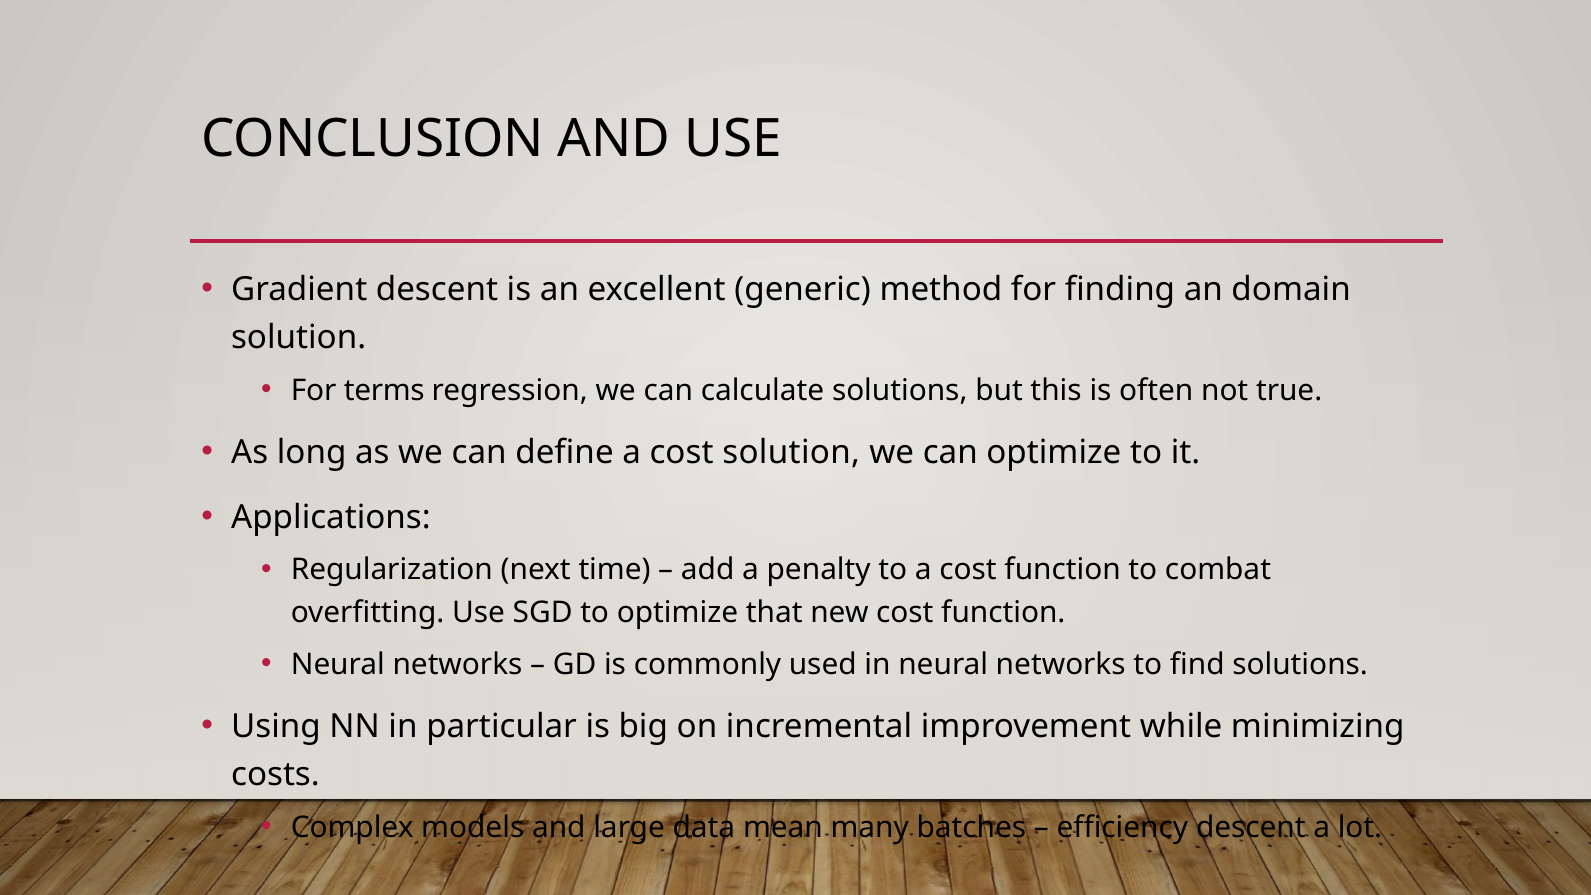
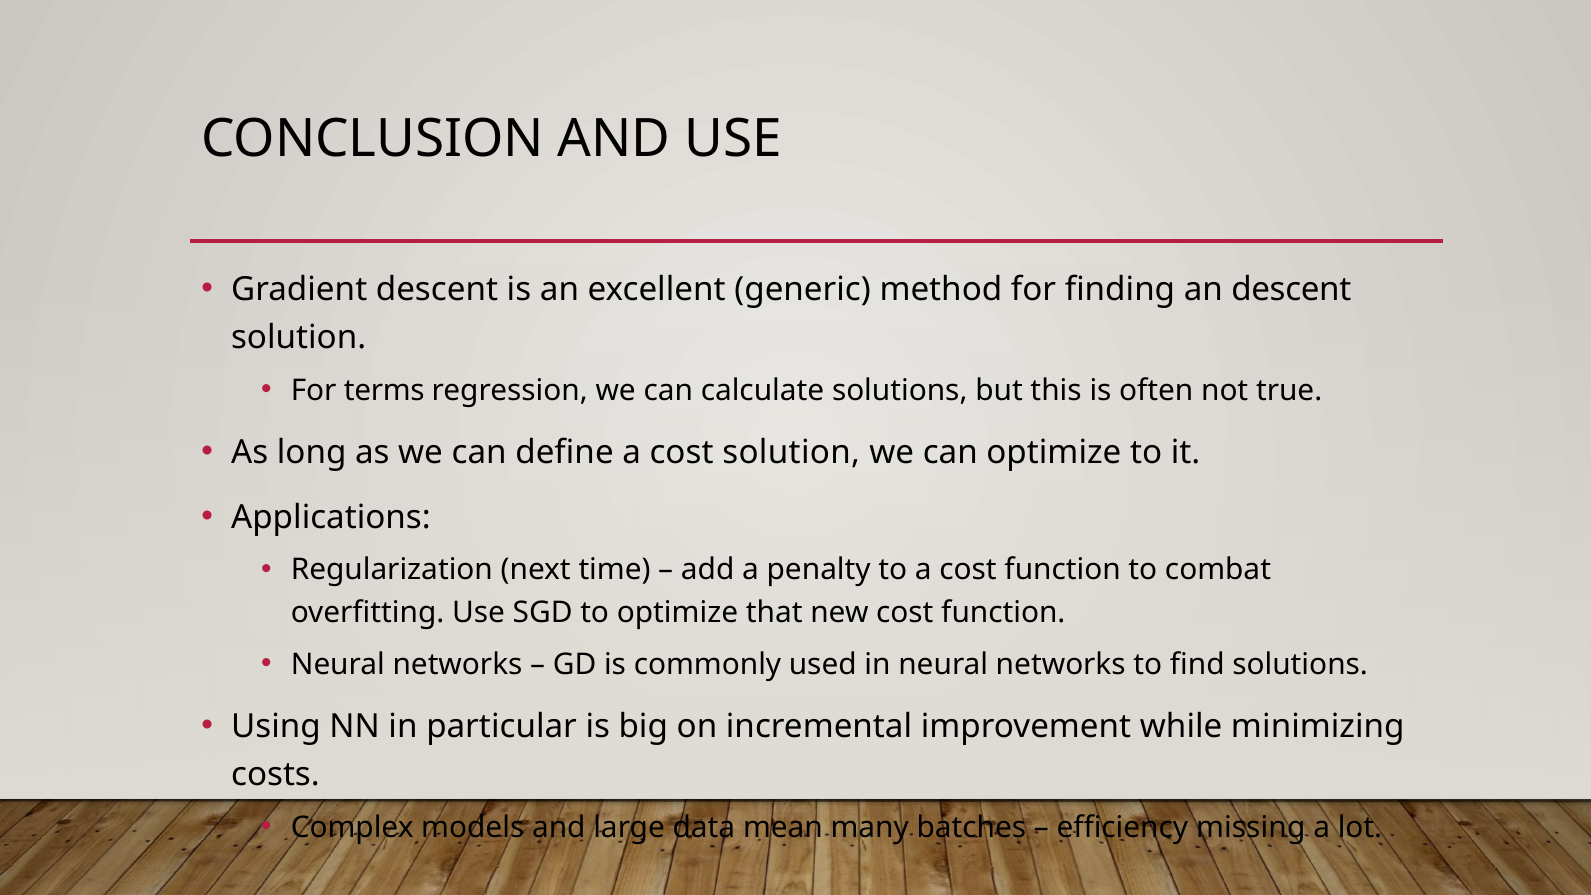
an domain: domain -> descent
efficiency descent: descent -> missing
